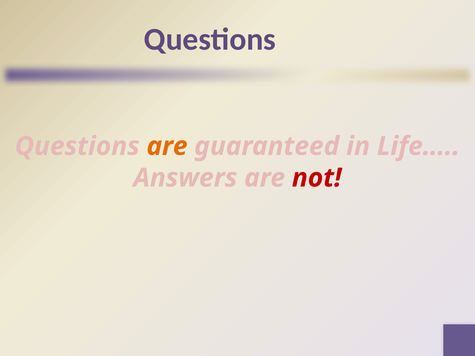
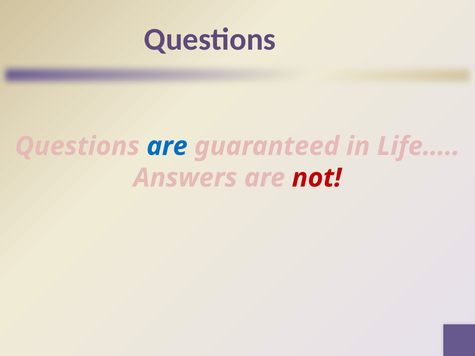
are at (167, 146) colour: orange -> blue
